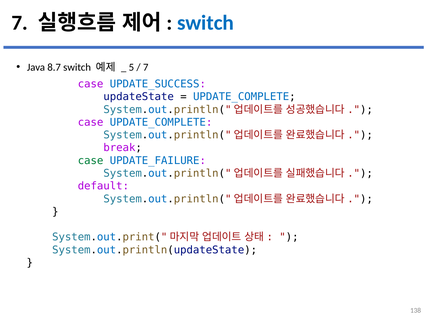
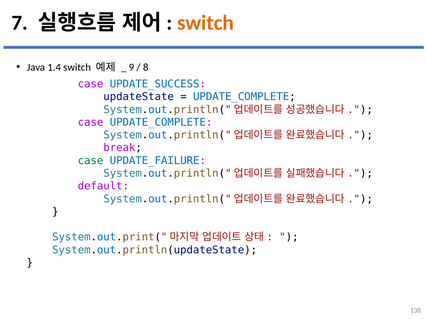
switch at (206, 23) colour: blue -> orange
8.7: 8.7 -> 1.4
5: 5 -> 9
7 at (146, 67): 7 -> 8
